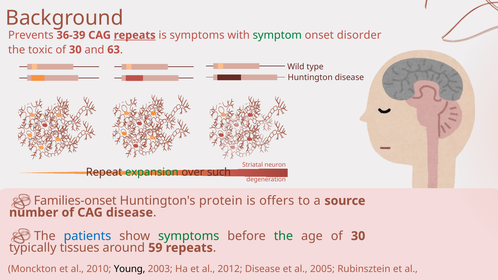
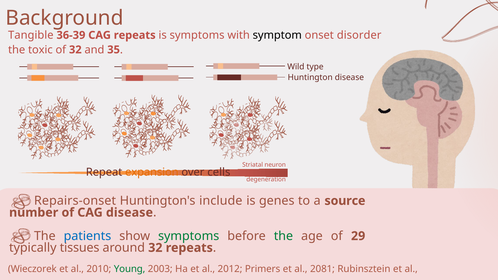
Prevents: Prevents -> Tangible
repeats at (135, 35) underline: present -> none
symptom colour: green -> black
30 at (75, 50): 30 -> 32
63: 63 -> 35
expansion colour: green -> orange
such: such -> cells
Families-onset: Families-onset -> Repairs-onset
protein: protein -> include
offers: offers -> genes
age of 30: 30 -> 29
around 59: 59 -> 32
Monckton: Monckton -> Wieczorek
Young at (130, 269) colour: black -> green
2012 Disease: Disease -> Primers
2005: 2005 -> 2081
